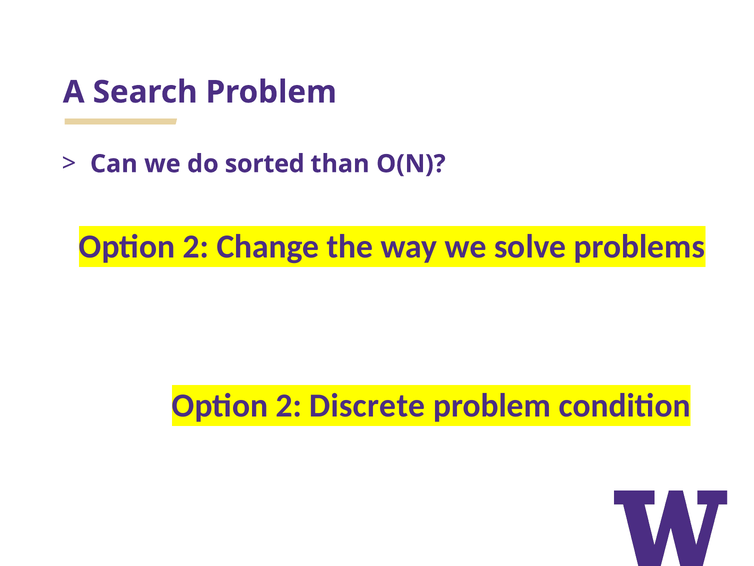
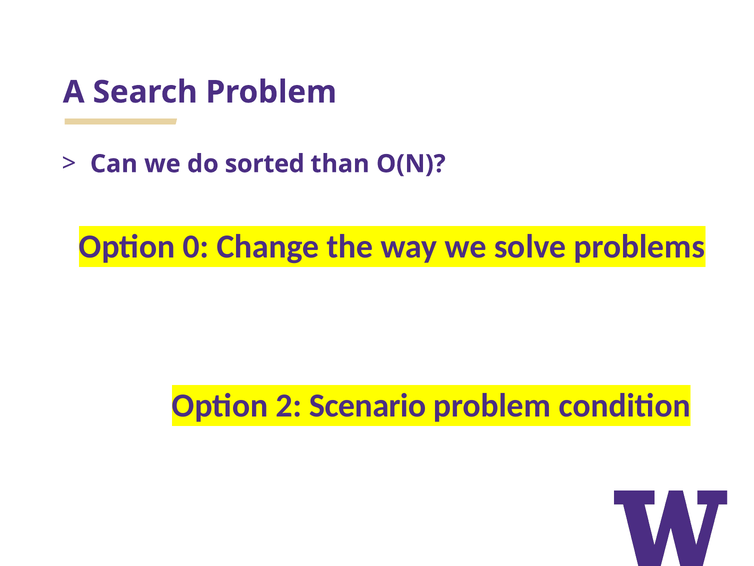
2 at (196, 247): 2 -> 0
Discrete: Discrete -> Scenario
